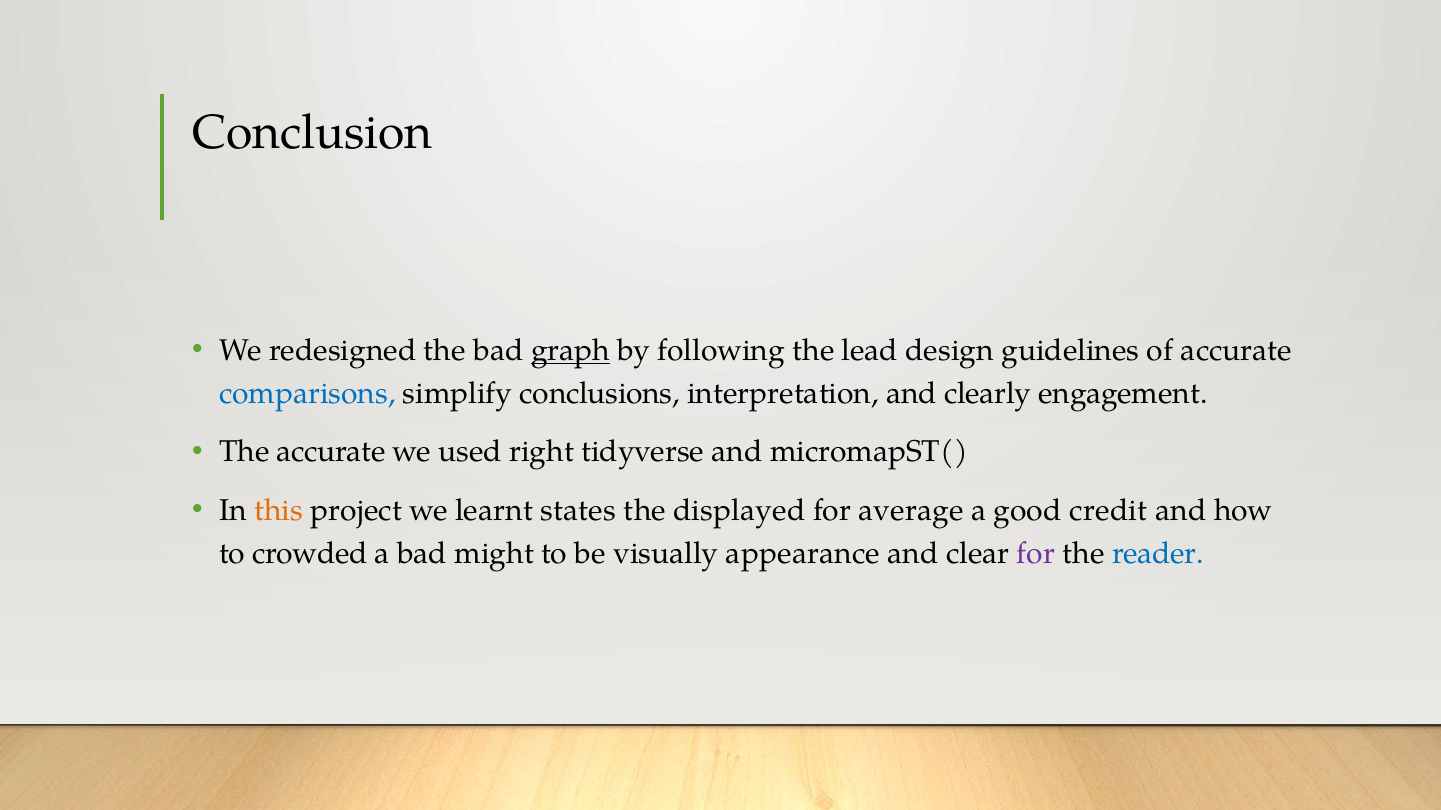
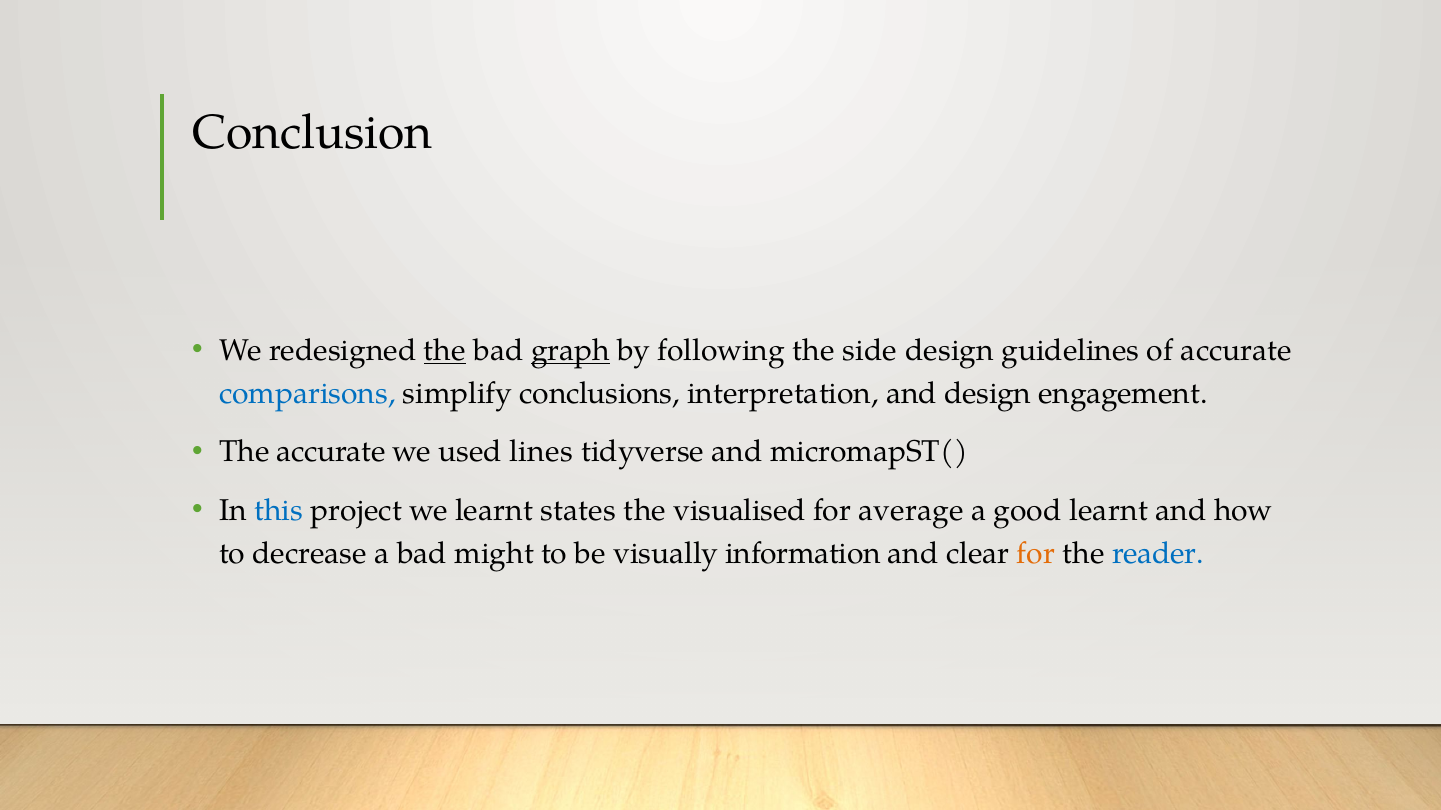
the at (445, 351) underline: none -> present
lead: lead -> side
and clearly: clearly -> design
right: right -> lines
this colour: orange -> blue
displayed: displayed -> visualised
good credit: credit -> learnt
crowded: crowded -> decrease
appearance: appearance -> information
for at (1036, 554) colour: purple -> orange
